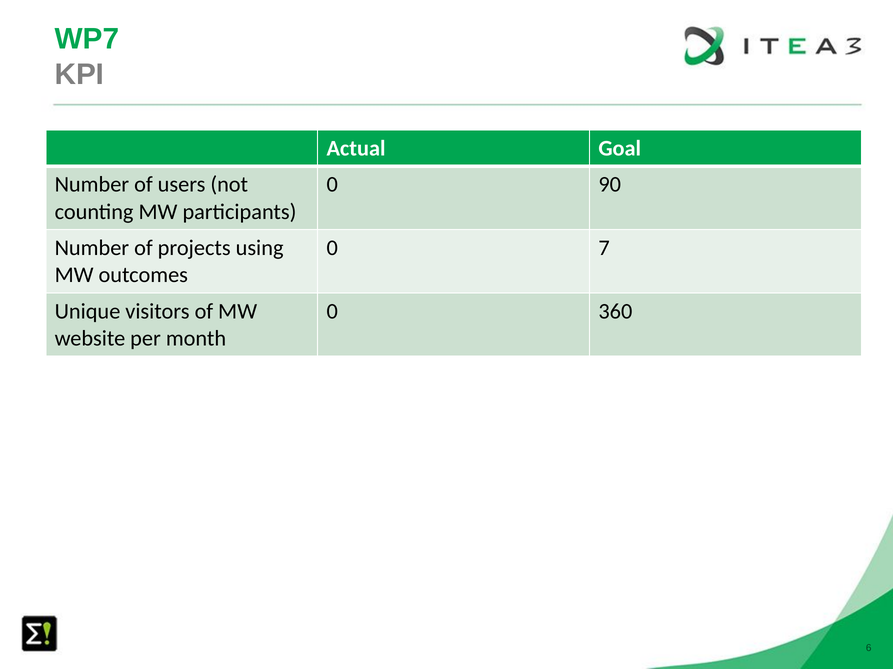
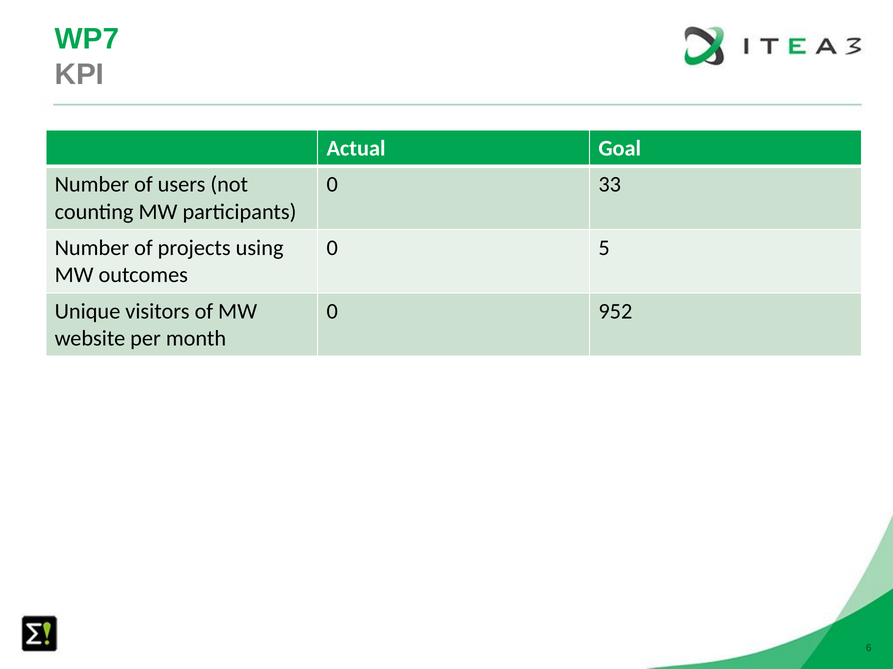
90: 90 -> 33
7: 7 -> 5
360: 360 -> 952
